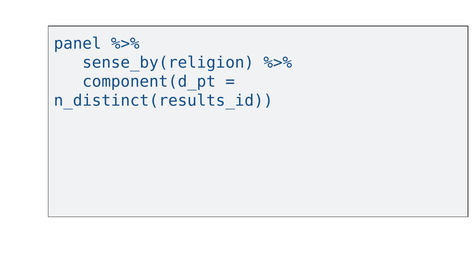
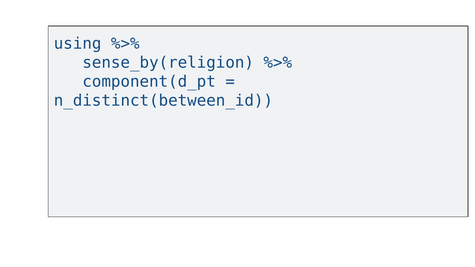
panel: panel -> using
n_distinct(results_id: n_distinct(results_id -> n_distinct(between_id
